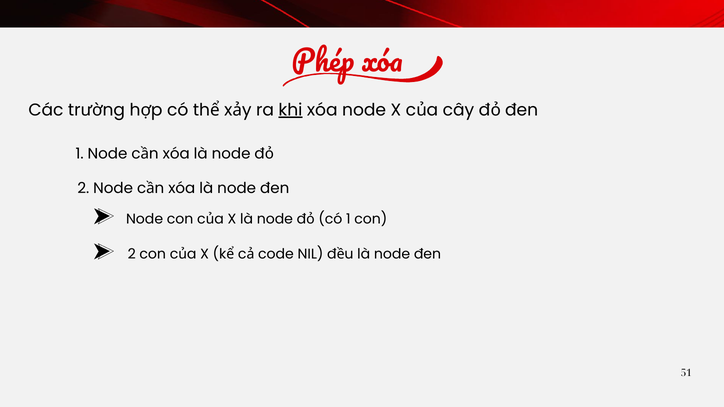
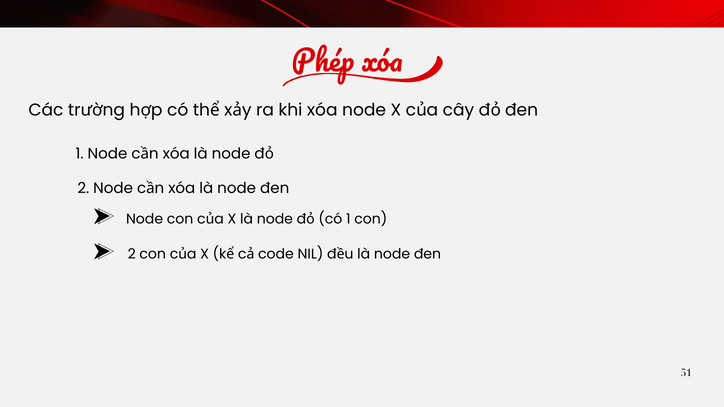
khi underline: present -> none
